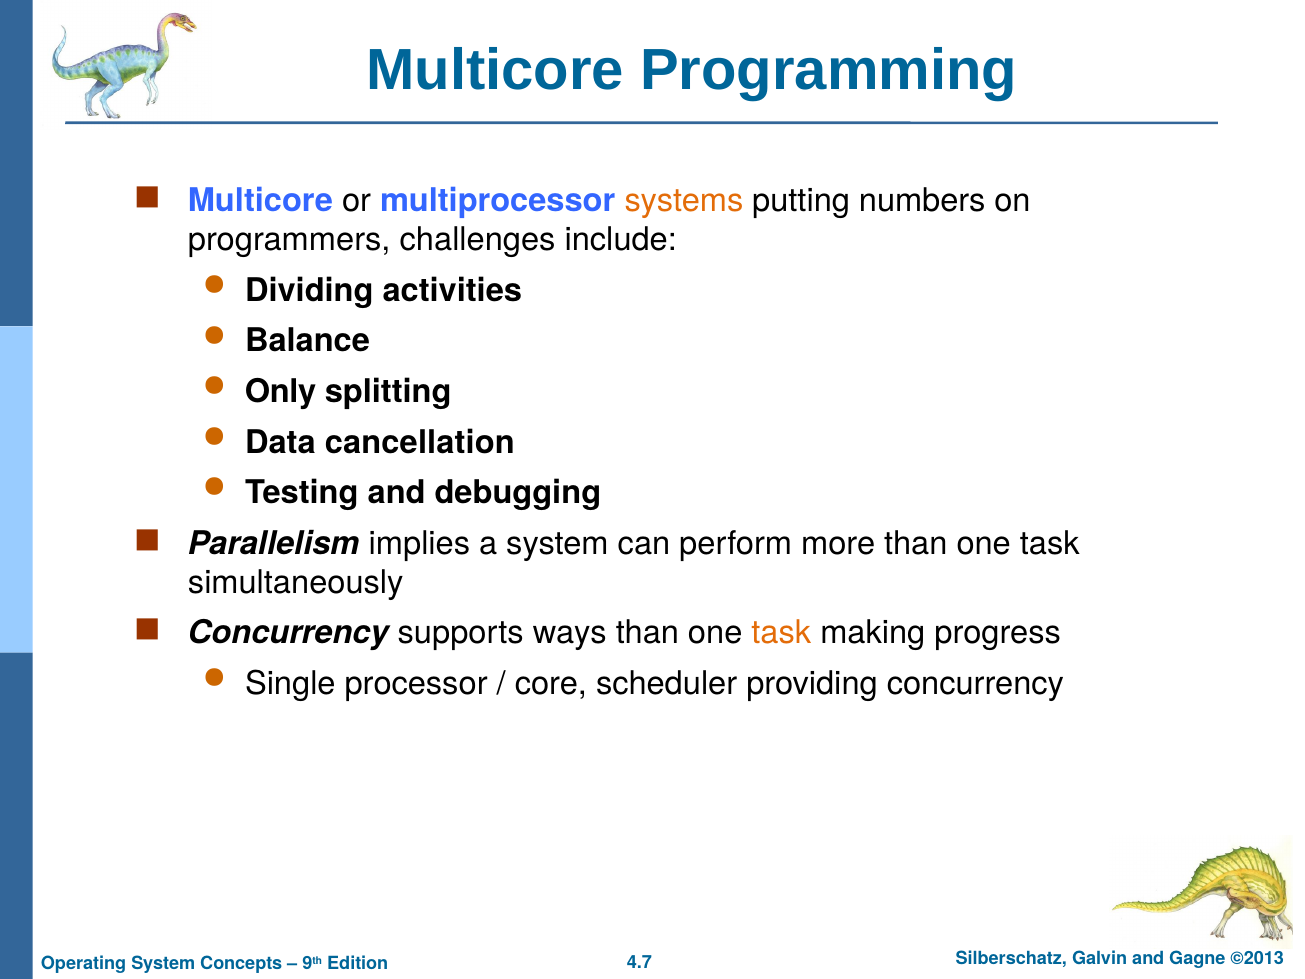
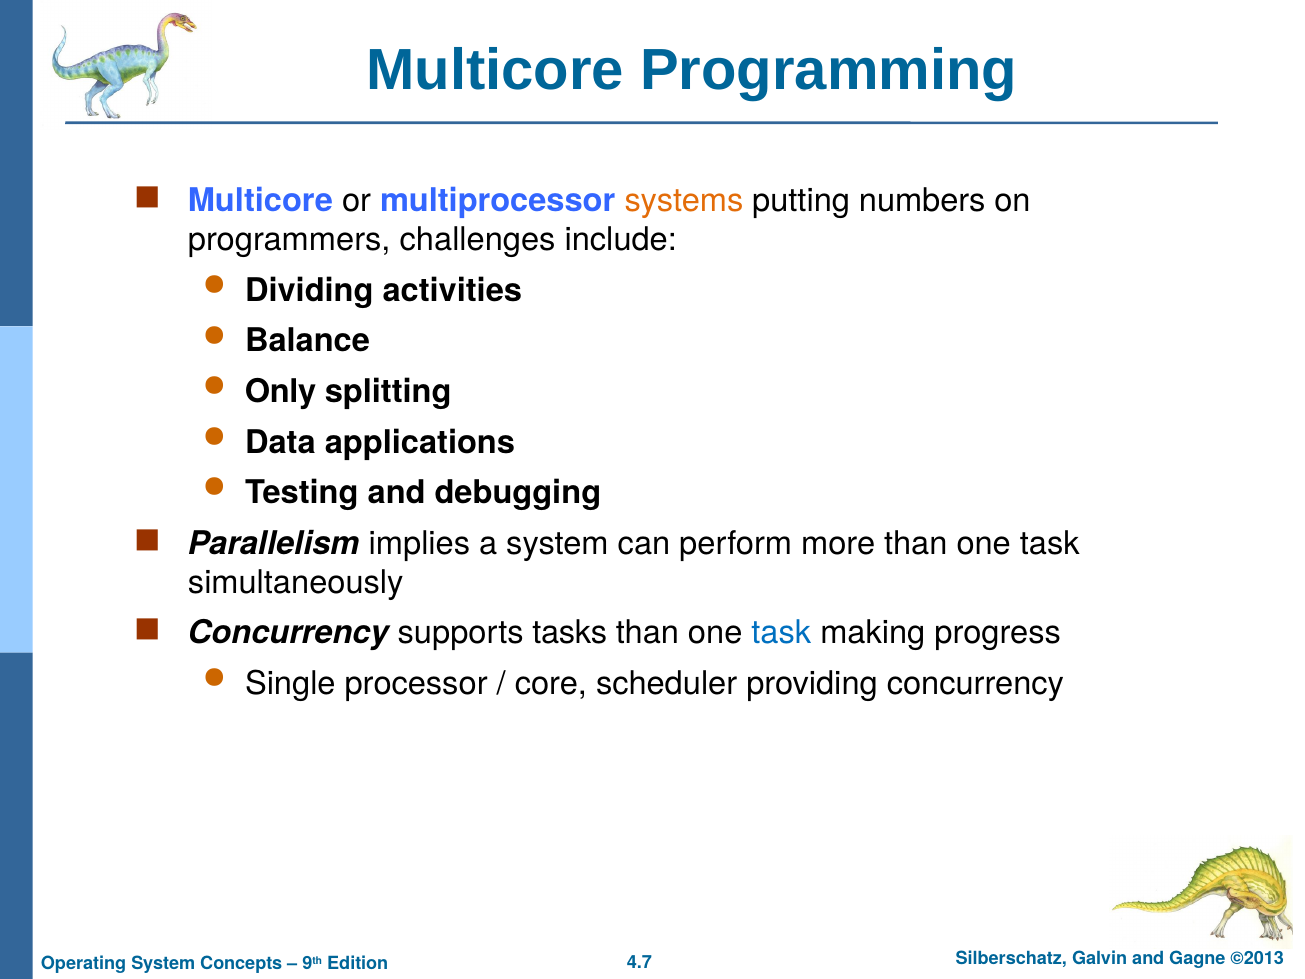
cancellation: cancellation -> applications
ways: ways -> tasks
task at (781, 633) colour: orange -> blue
